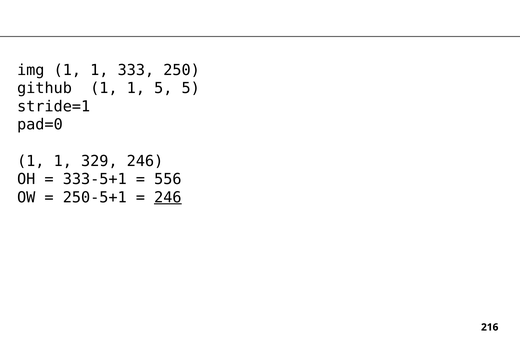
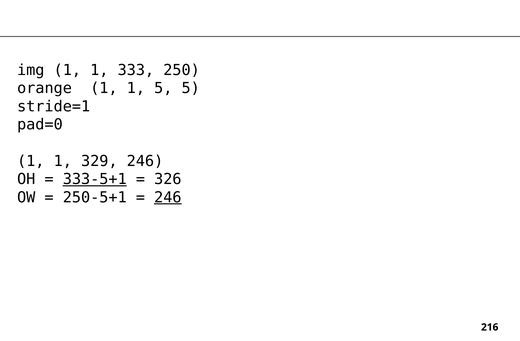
github: github -> orange
333-5+1 underline: none -> present
556: 556 -> 326
